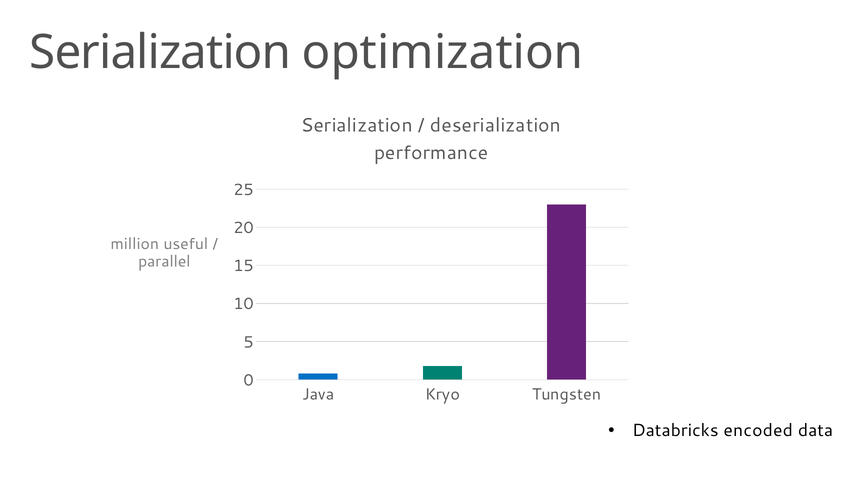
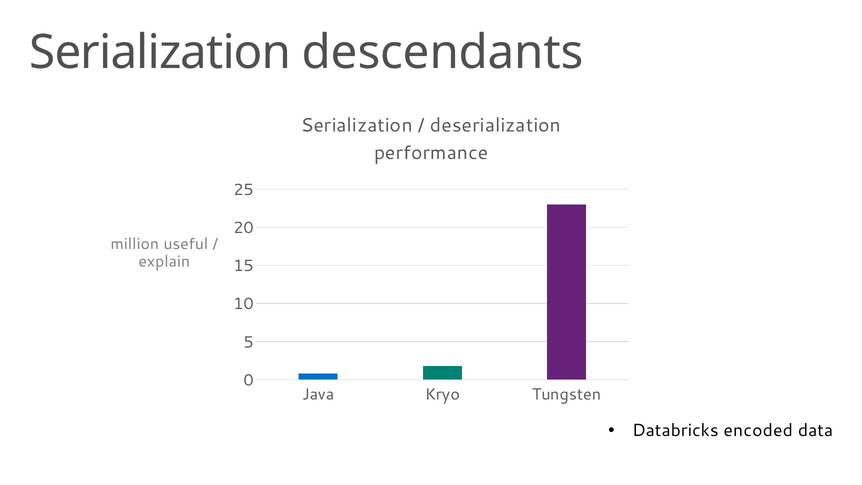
optimization: optimization -> descendants
parallel: parallel -> explain
